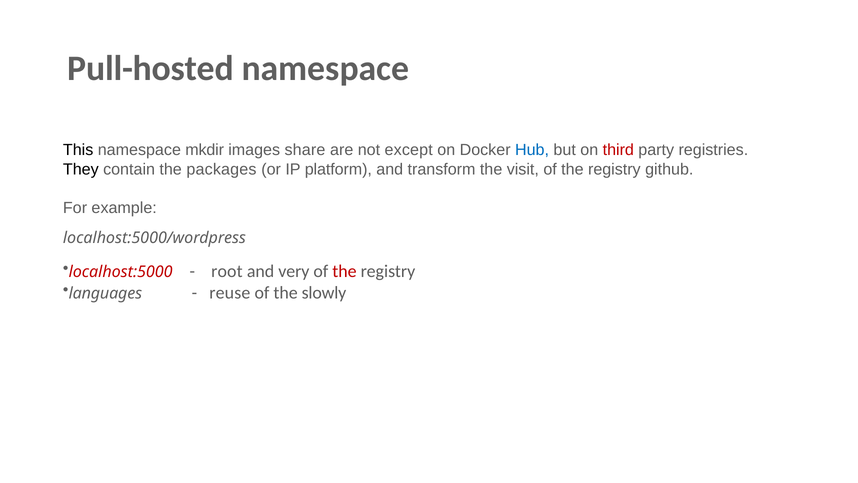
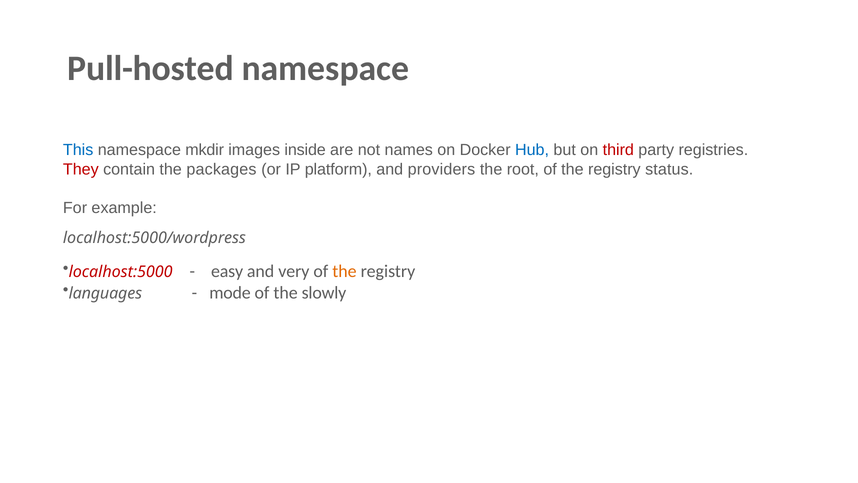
This colour: black -> blue
share: share -> inside
except: except -> names
They colour: black -> red
transform: transform -> providers
visit: visit -> root
github: github -> status
root: root -> easy
the at (344, 271) colour: red -> orange
reuse: reuse -> mode
